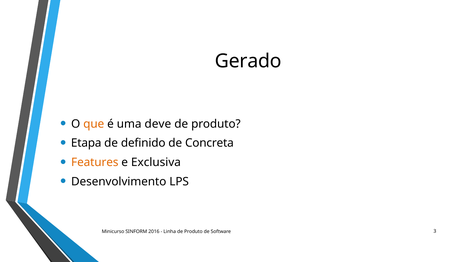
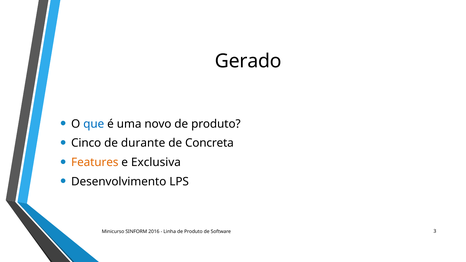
que colour: orange -> blue
deve: deve -> novo
Etapa: Etapa -> Cinco
definido: definido -> durante
